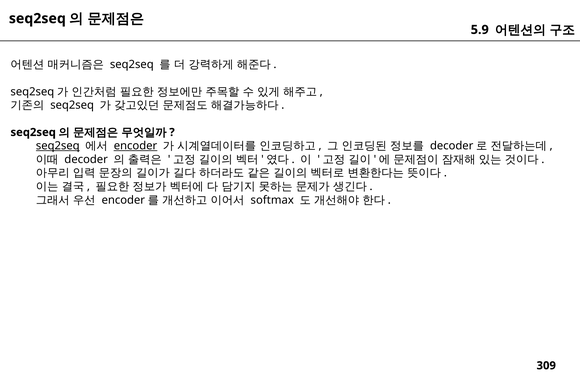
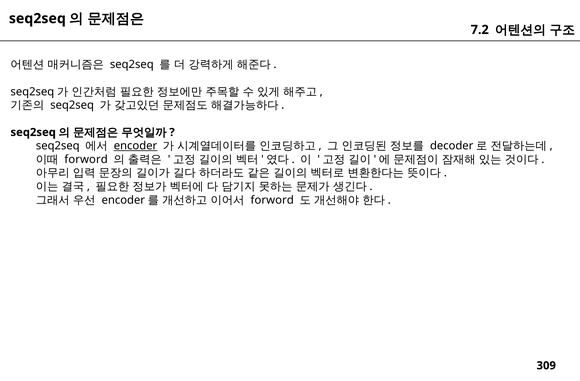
5.9: 5.9 -> 7.2
seq2seq at (58, 146) underline: present -> none
decoder at (86, 159): decoder -> forword
softmax at (272, 200): softmax -> forword
